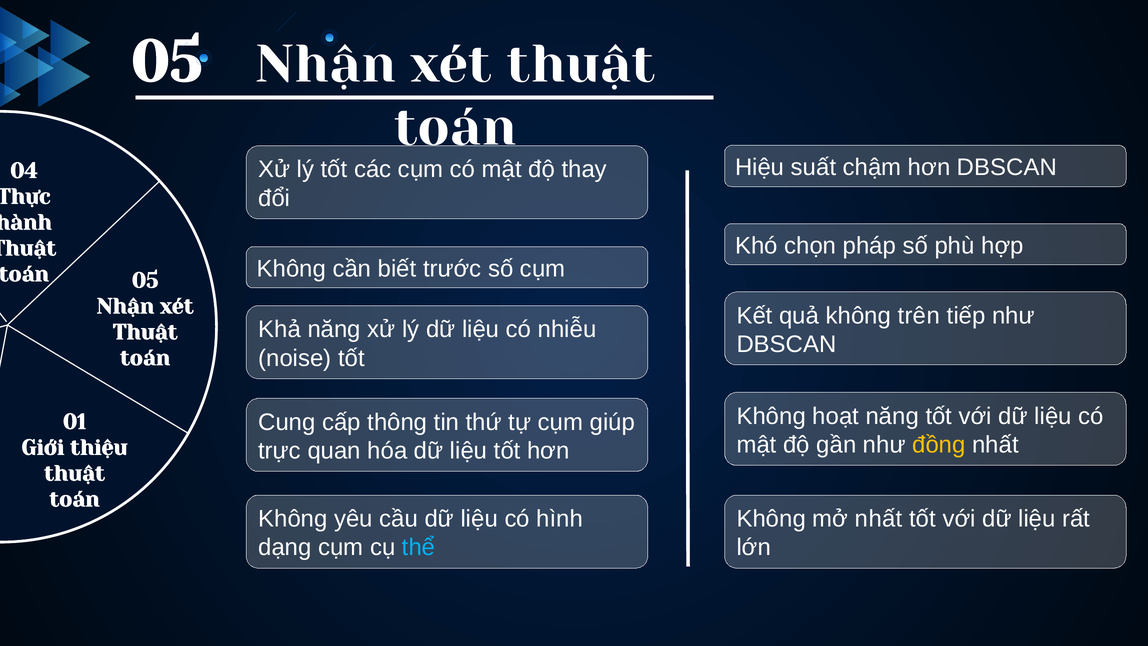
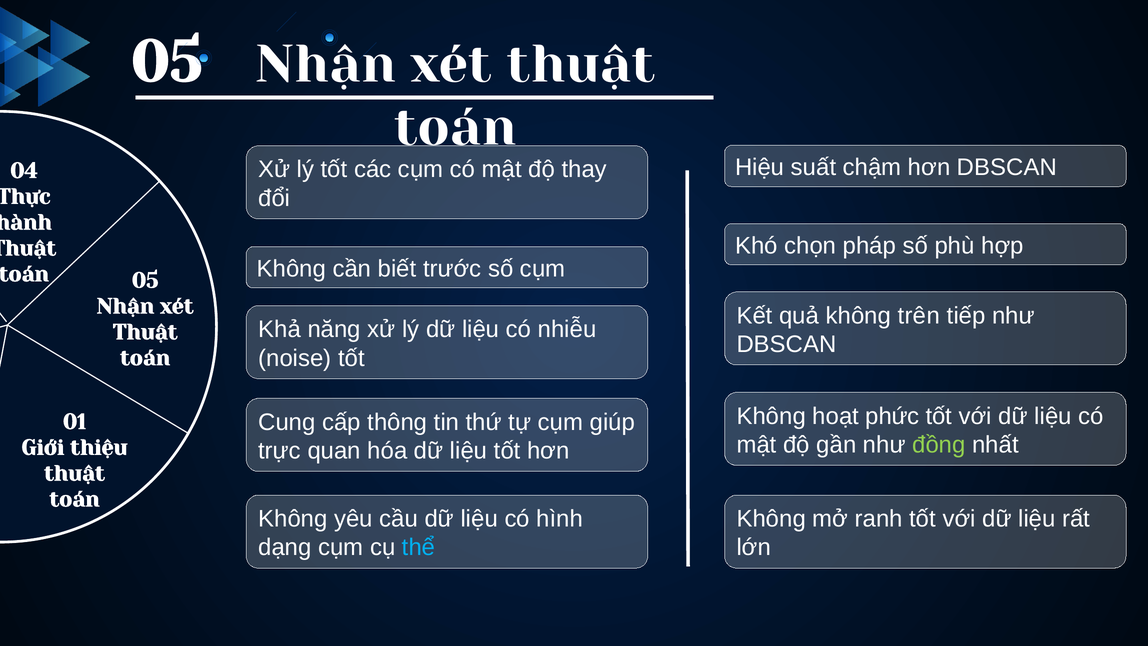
hoạt năng: năng -> phức
đồng colour: yellow -> light green
mở nhất: nhất -> ranh
